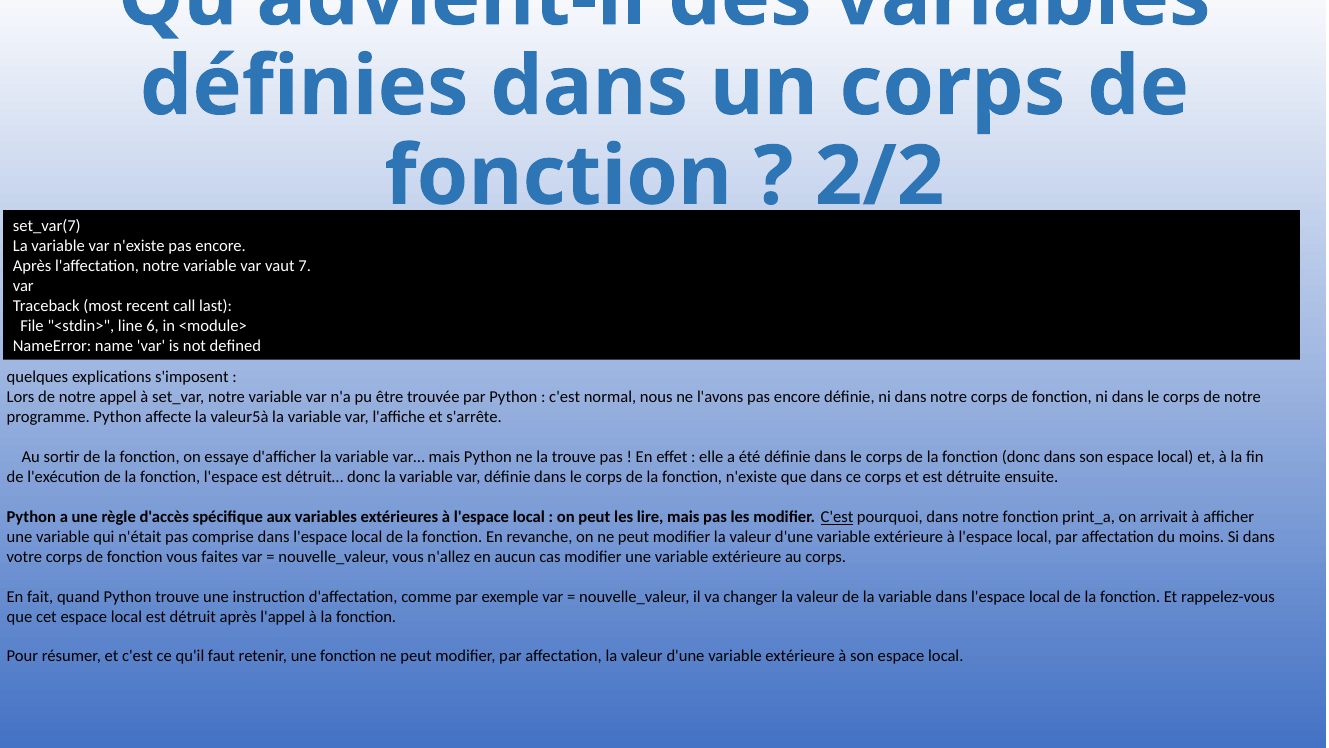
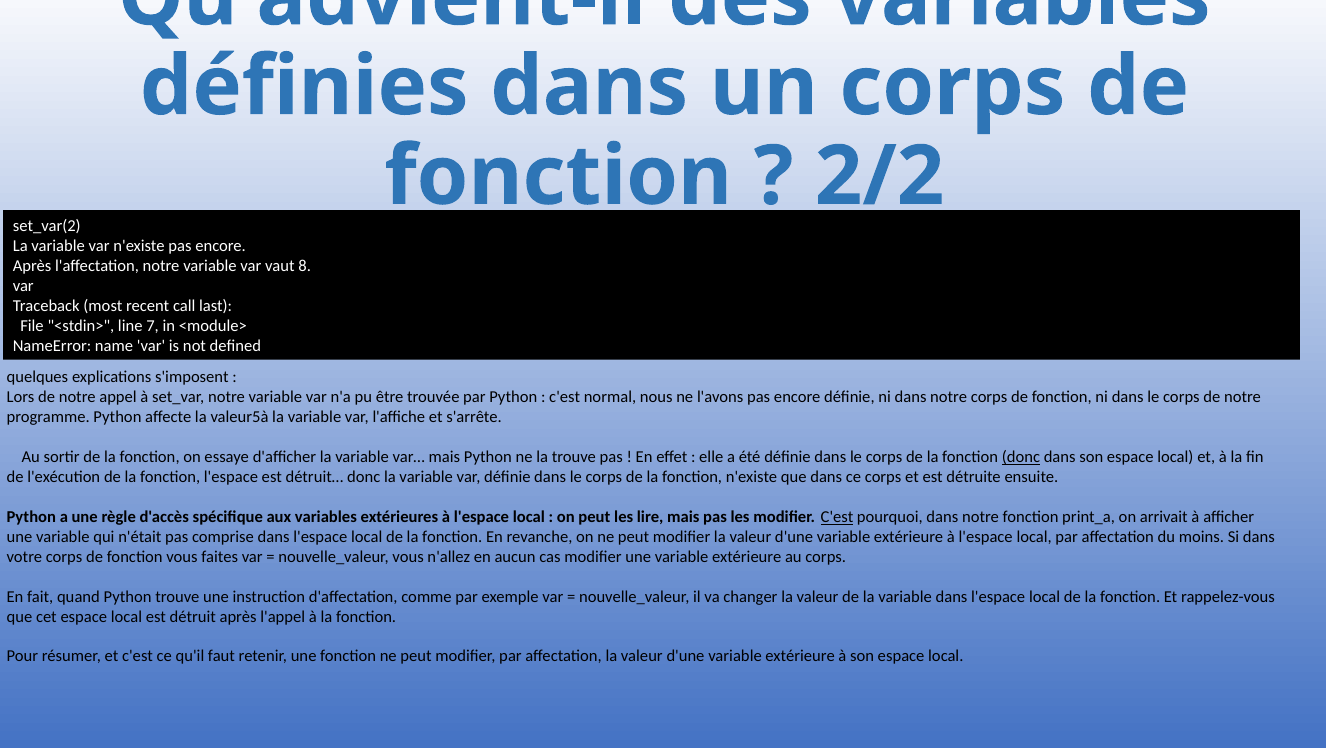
set_var(7: set_var(7 -> set_var(2
7: 7 -> 8
6: 6 -> 7
donc at (1021, 457) underline: none -> present
